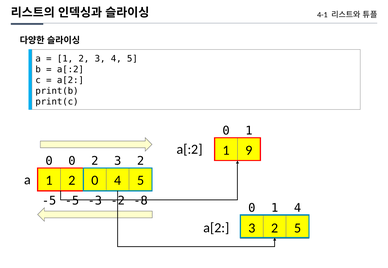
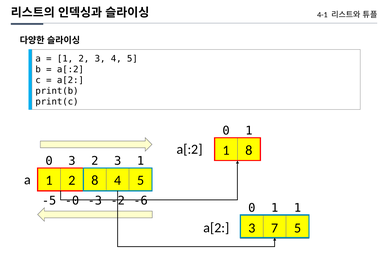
1 9: 9 -> 8
0 0: 0 -> 3
2 3 2: 2 -> 1
2 0: 0 -> 8
-5 -5: -5 -> -0
-8: -8 -> -6
1 4: 4 -> 1
2 at (275, 228): 2 -> 7
